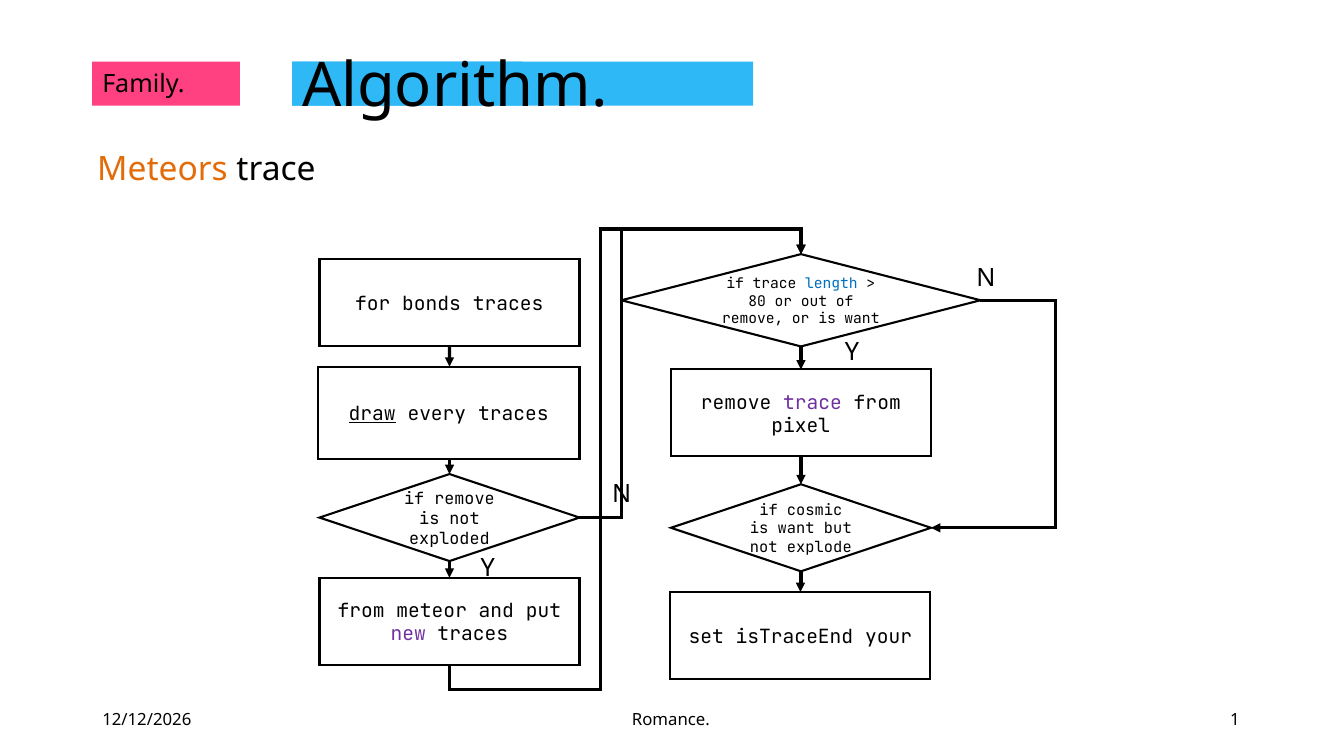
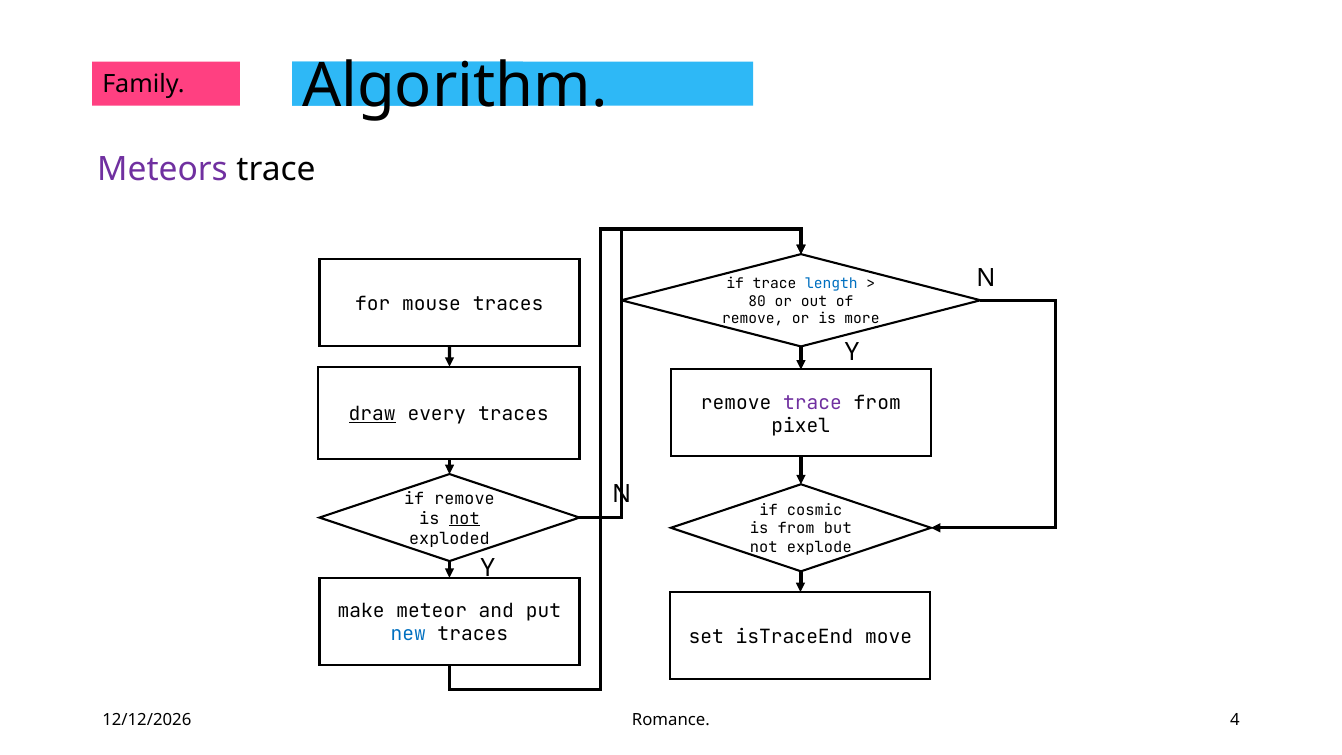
Meteors colour: orange -> purple
bonds: bonds -> mouse
or is want: want -> more
not at (464, 519) underline: none -> present
want at (796, 529): want -> from
from at (361, 611): from -> make
new colour: purple -> blue
your: your -> move
1: 1 -> 4
